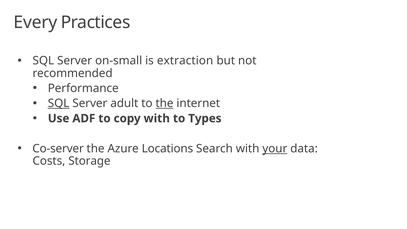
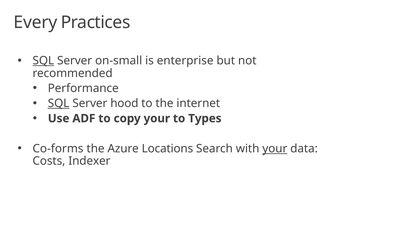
SQL at (43, 61) underline: none -> present
extraction: extraction -> enterprise
adult: adult -> hood
the at (164, 103) underline: present -> none
copy with: with -> your
Co-server: Co-server -> Co-forms
Storage: Storage -> Indexer
